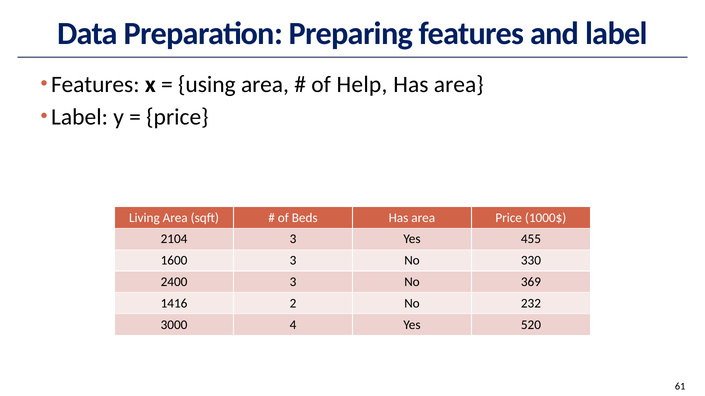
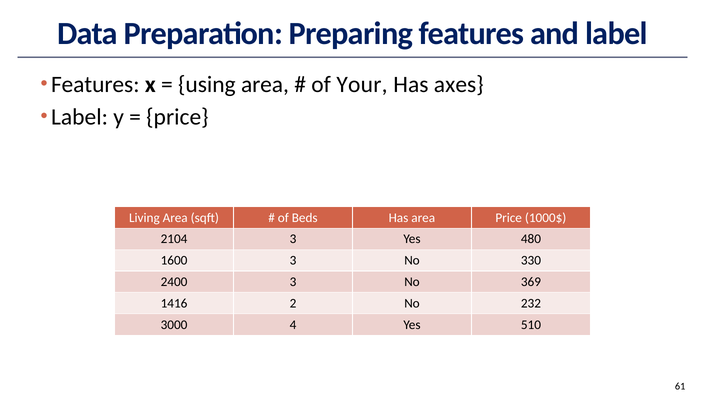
Help: Help -> Your
area at (459, 84): area -> axes
455: 455 -> 480
520: 520 -> 510
